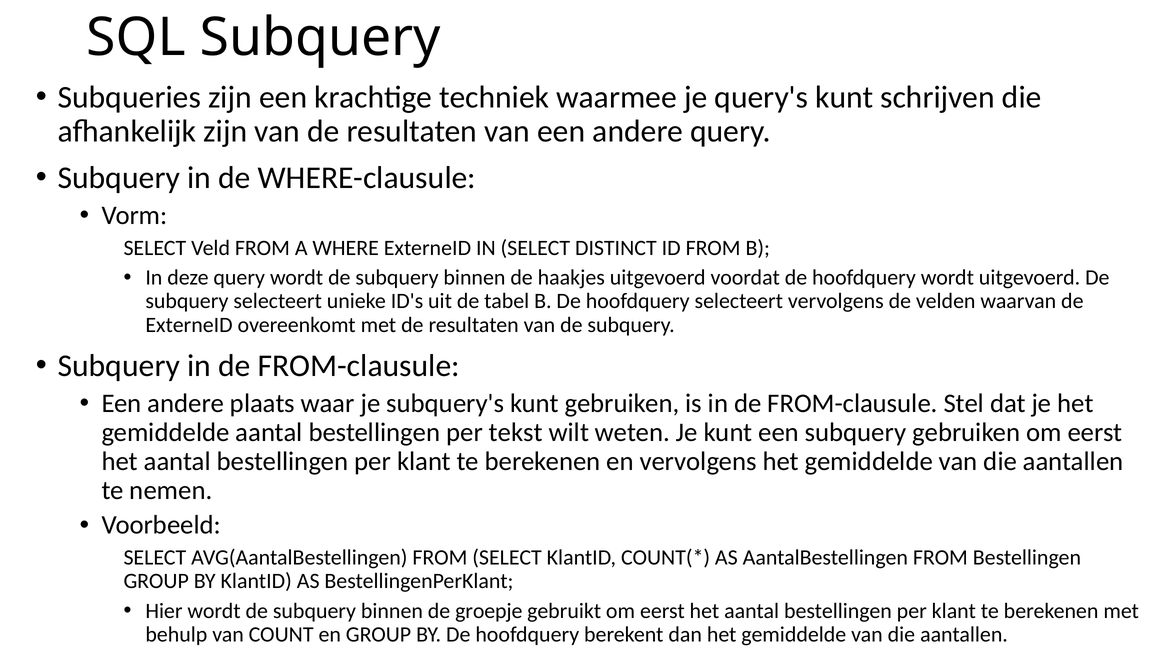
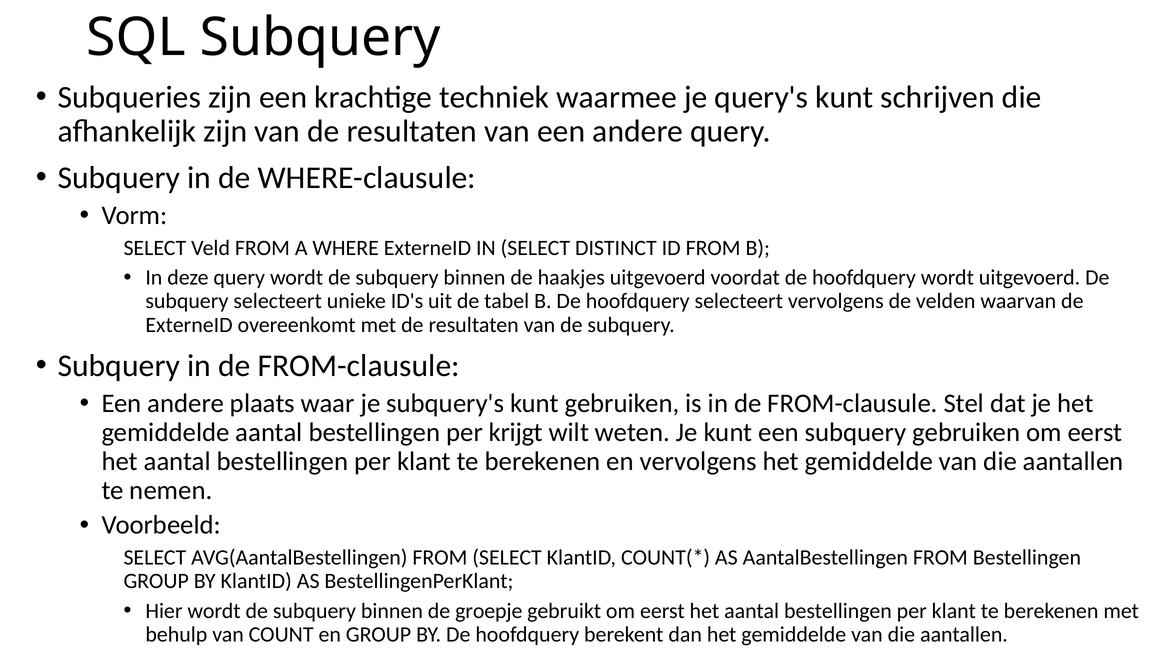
tekst: tekst -> krijgt
